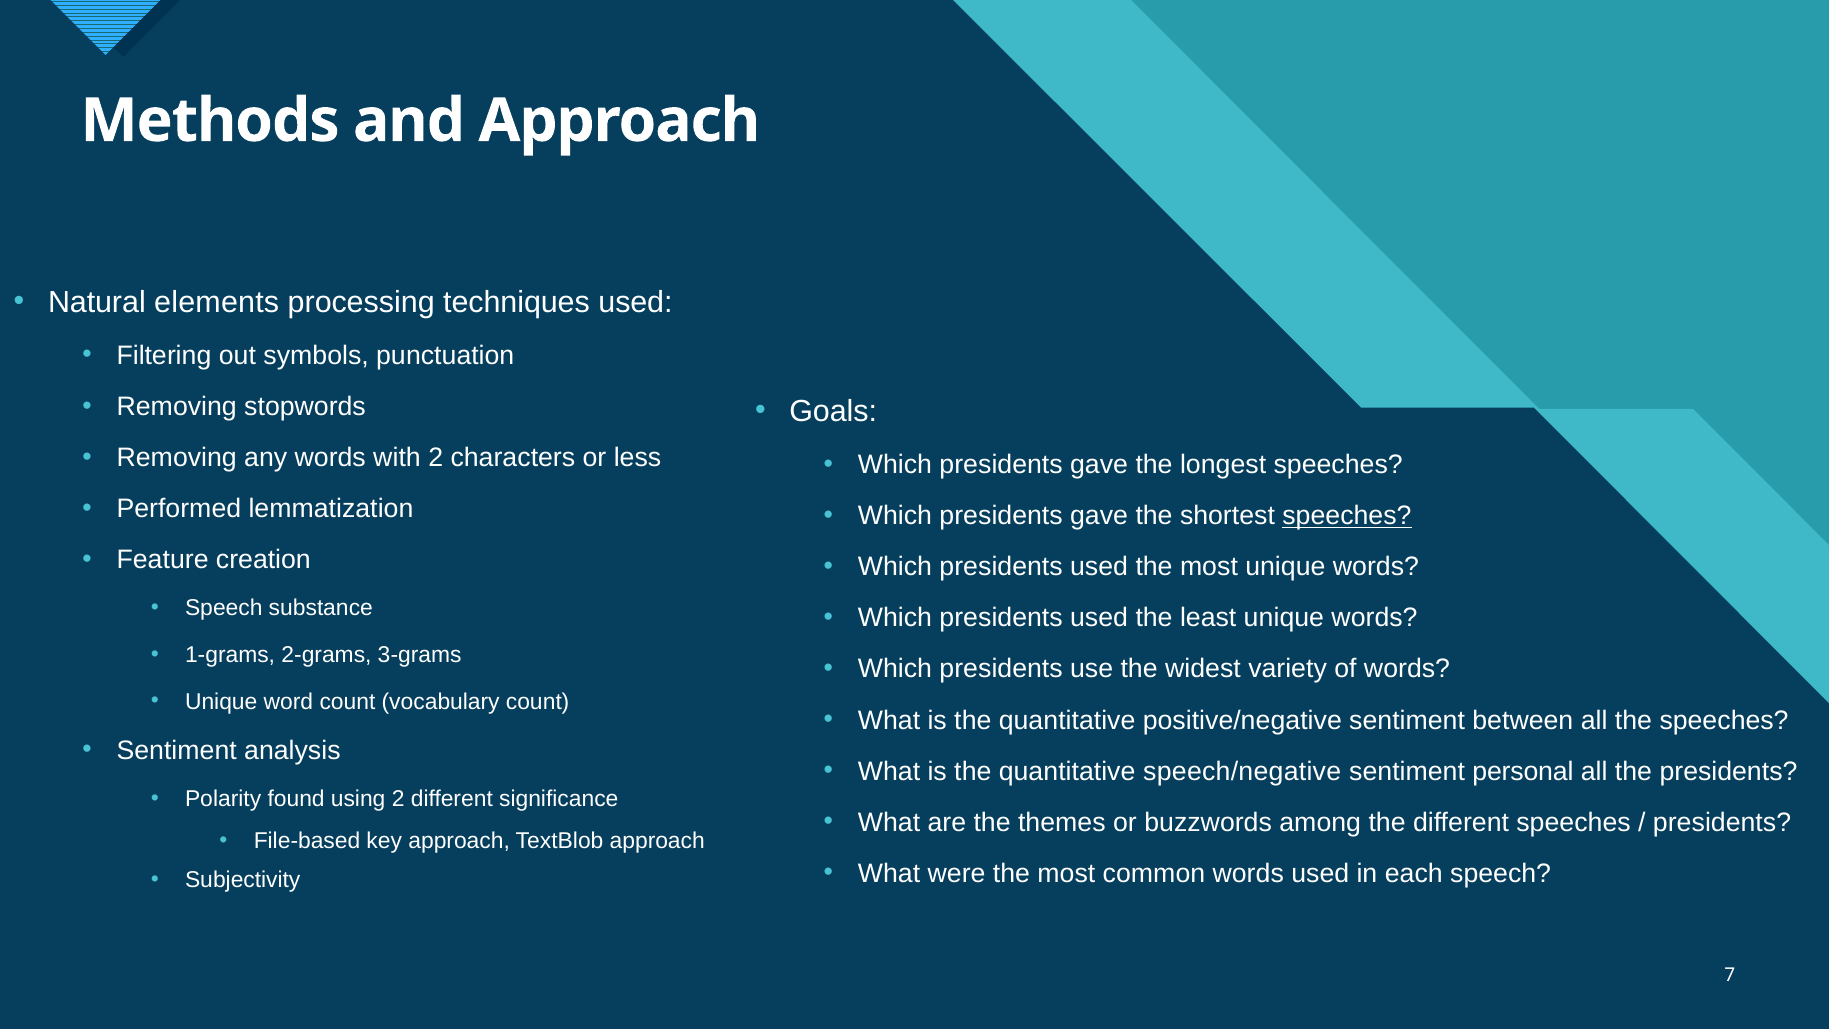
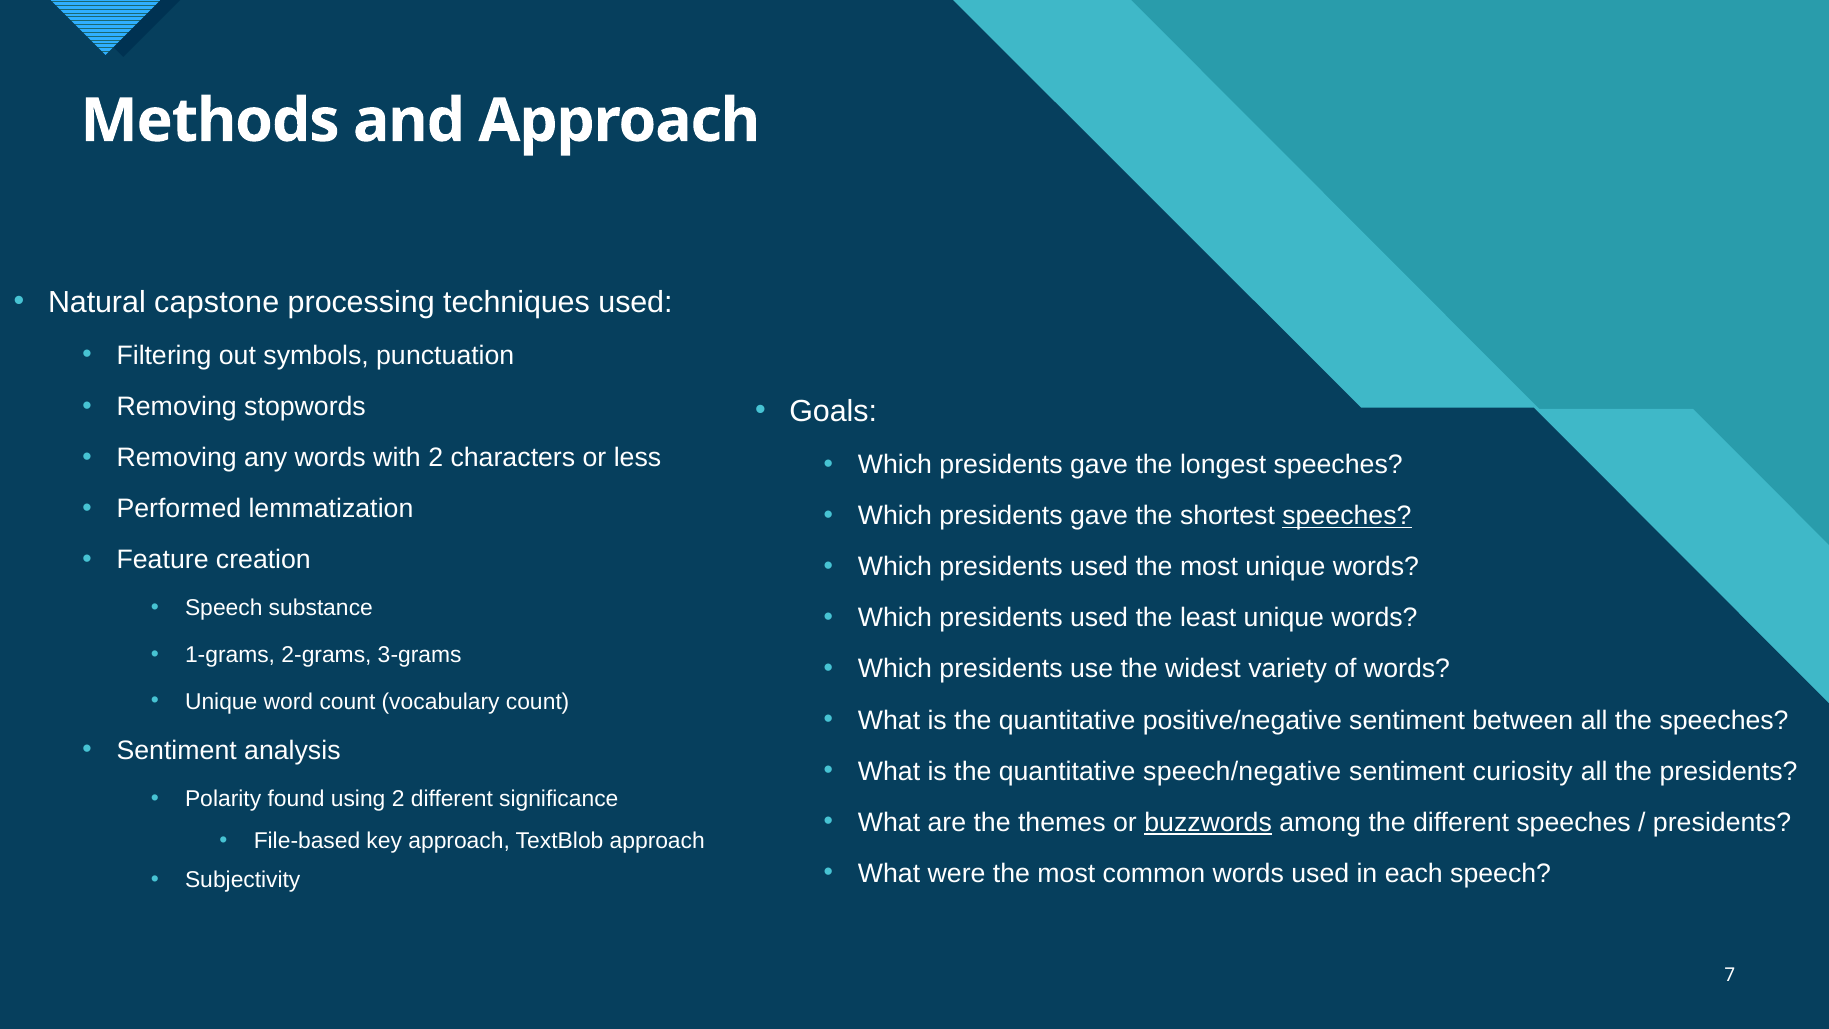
elements: elements -> capstone
personal: personal -> curiosity
buzzwords underline: none -> present
